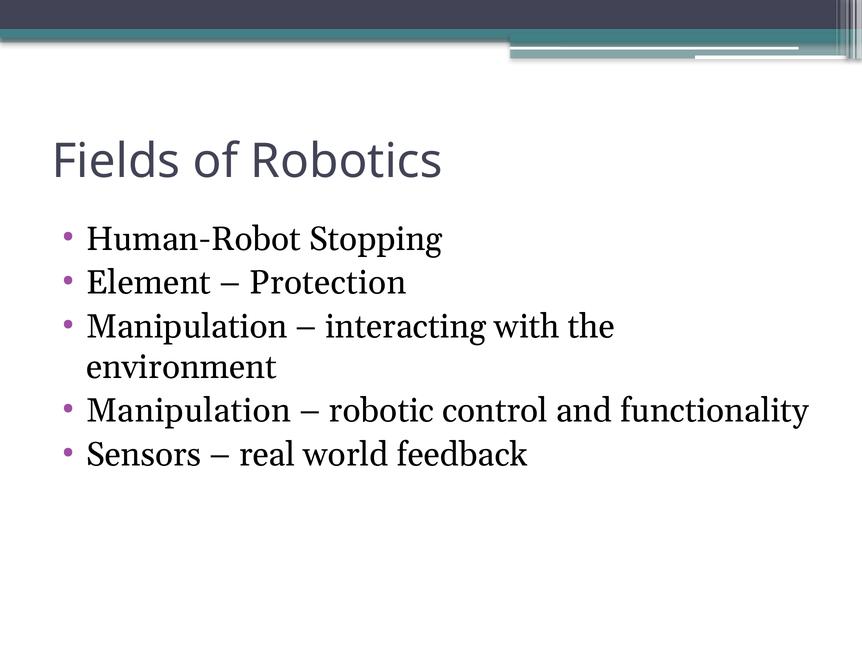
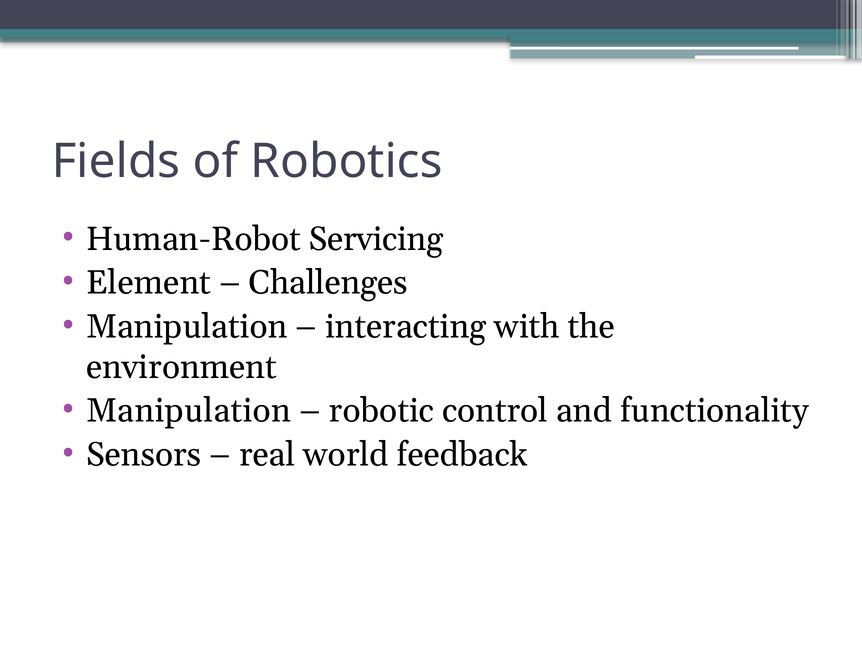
Stopping: Stopping -> Servicing
Protection: Protection -> Challenges
